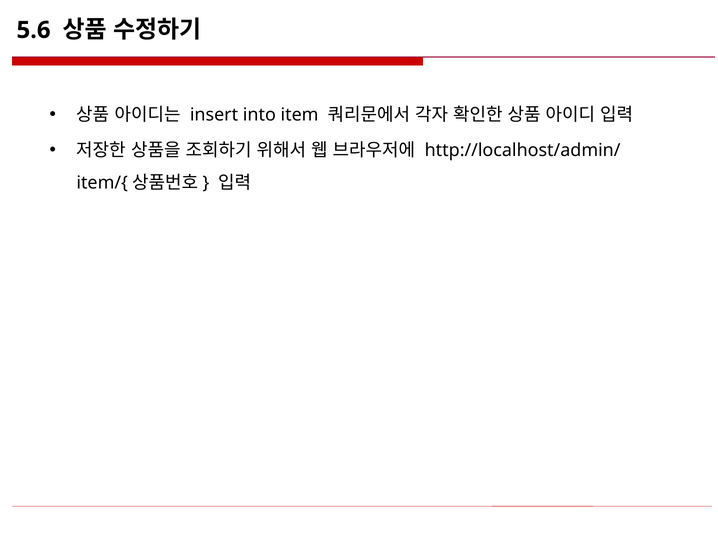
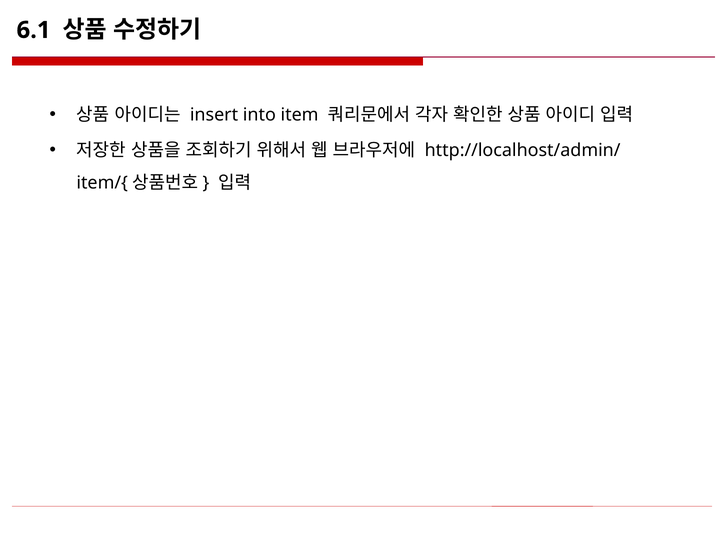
5.6: 5.6 -> 6.1
